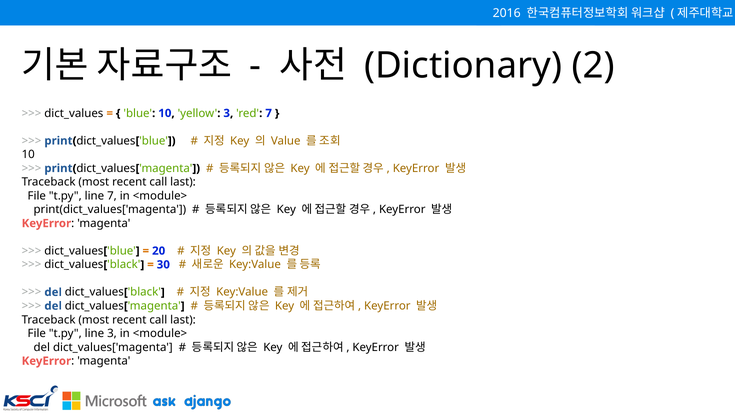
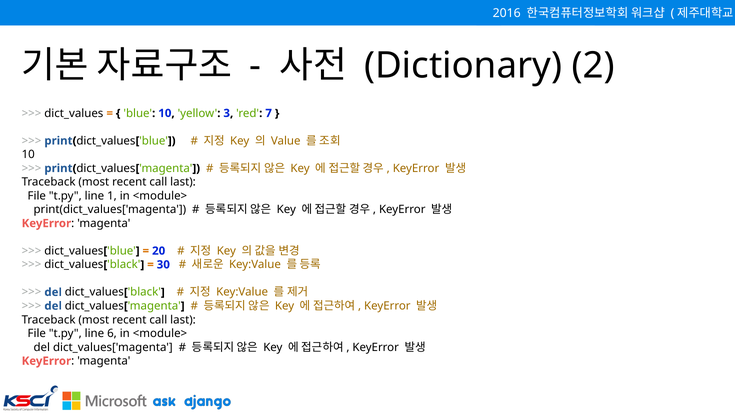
line 7: 7 -> 1
line 3: 3 -> 6
